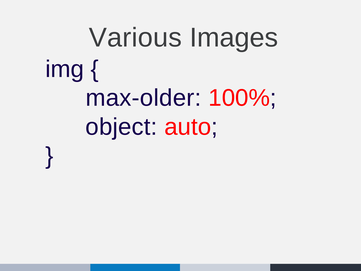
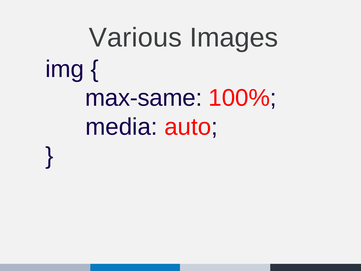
max-older: max-older -> max-same
object: object -> media
